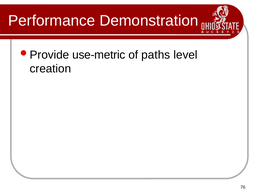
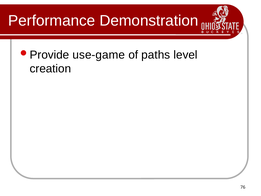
use-metric: use-metric -> use-game
